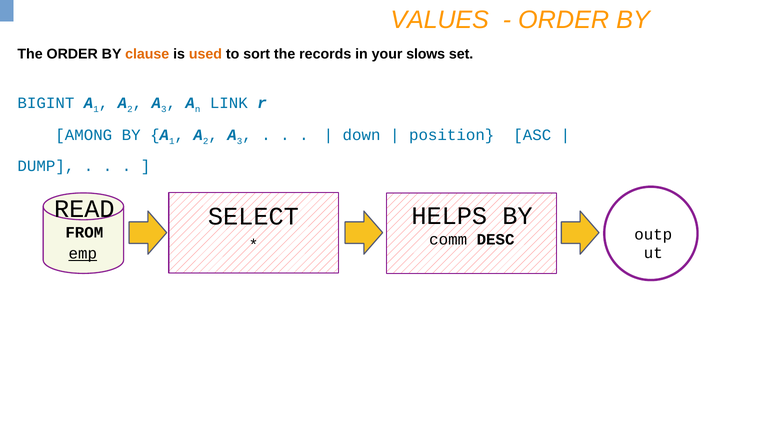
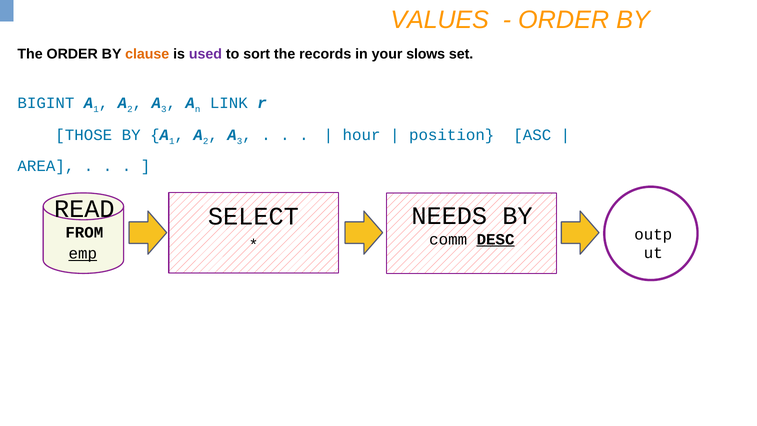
used colour: orange -> purple
AMONG: AMONG -> THOSE
down: down -> hour
DUMP: DUMP -> AREA
HELPS: HELPS -> NEEDS
DESC underline: none -> present
